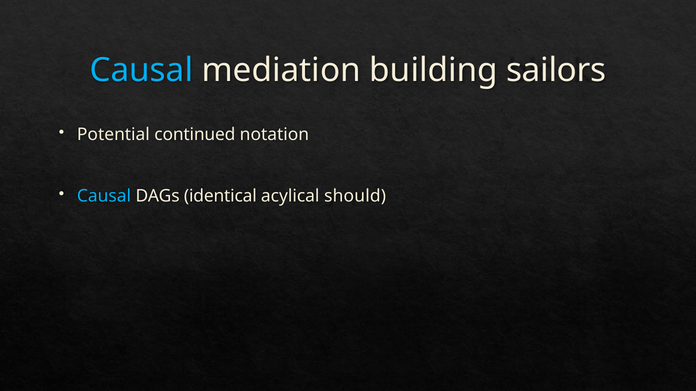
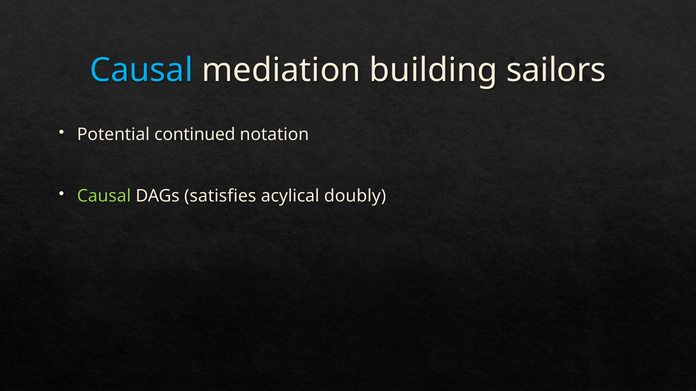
Causal at (104, 196) colour: light blue -> light green
identical: identical -> satisfies
should: should -> doubly
